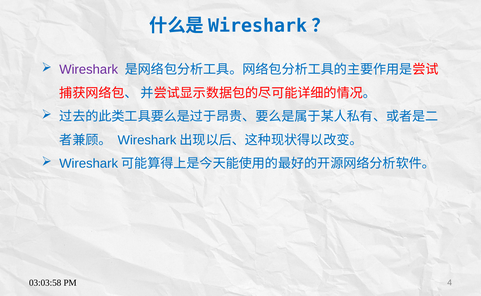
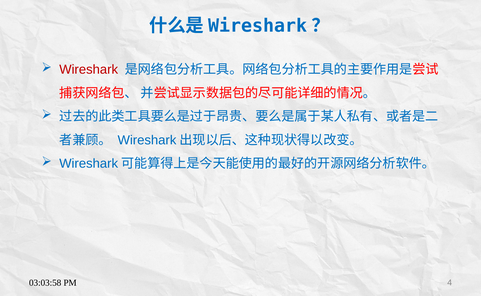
Wireshark colour: purple -> red
